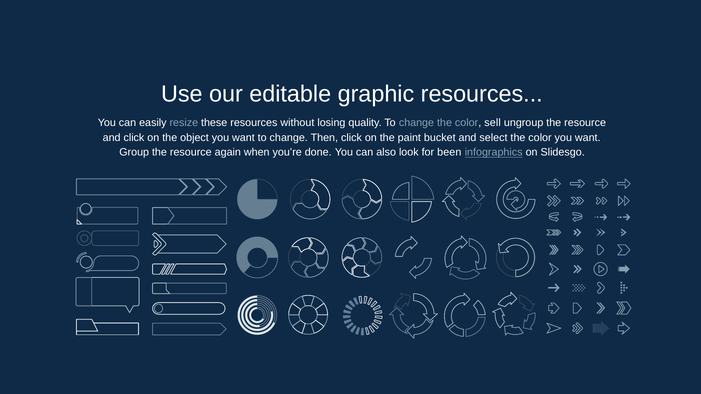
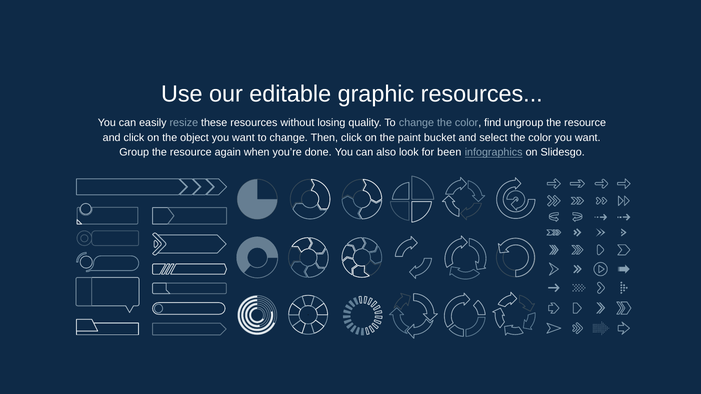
sell: sell -> find
